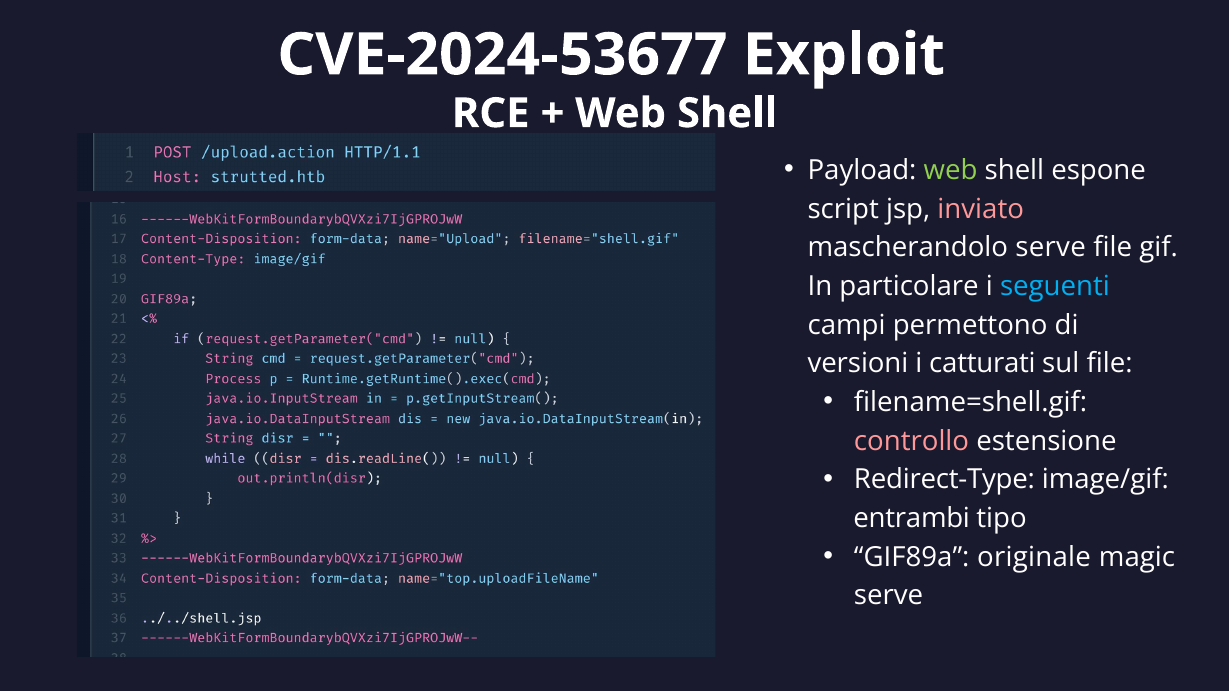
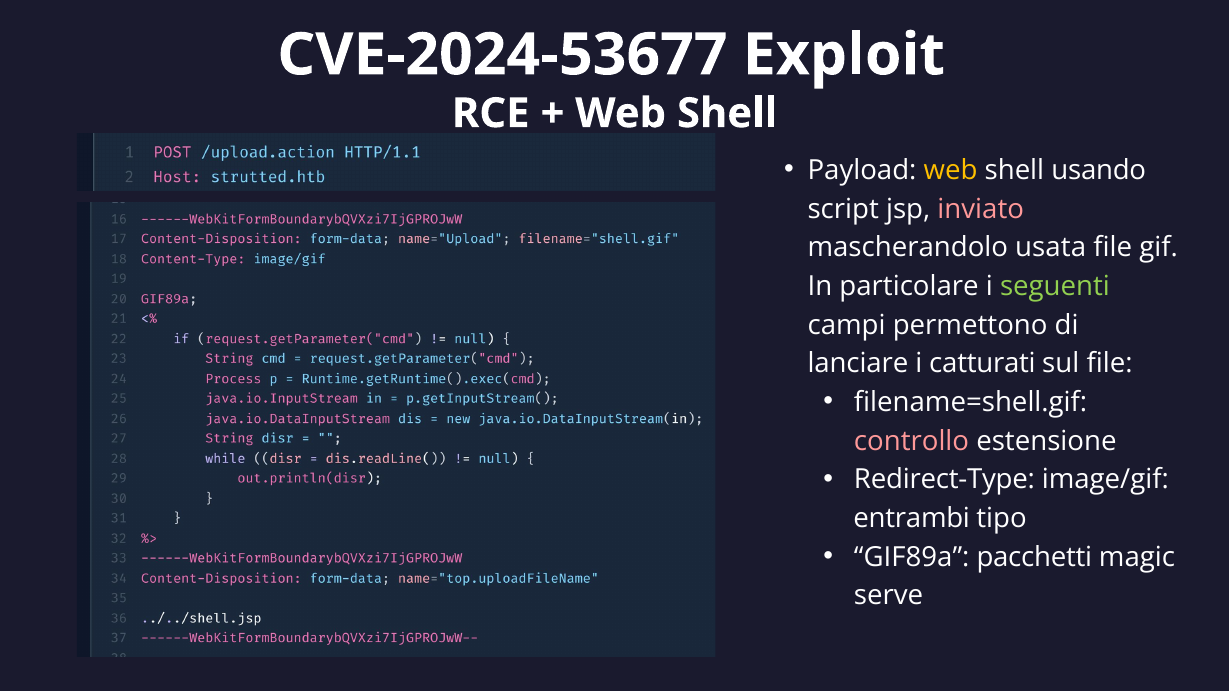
web at (951, 170) colour: light green -> yellow
espone: espone -> usando
mascherandolo serve: serve -> usata
seguenti colour: light blue -> light green
versioni: versioni -> lanciare
originale: originale -> pacchetti
